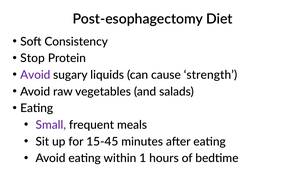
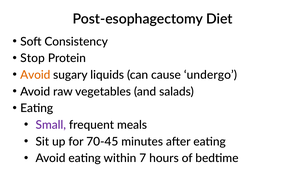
Avoid at (35, 75) colour: purple -> orange
strength: strength -> undergo
15-45: 15-45 -> 70-45
1: 1 -> 7
